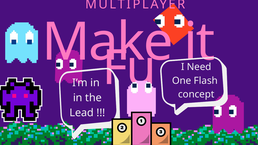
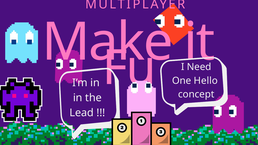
Flash: Flash -> Hello
